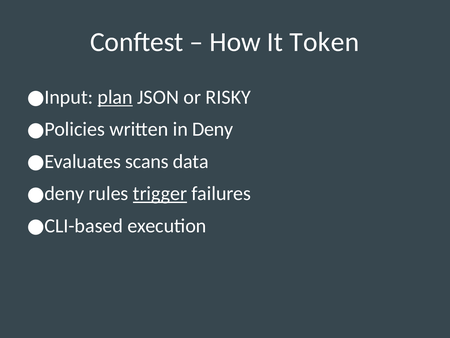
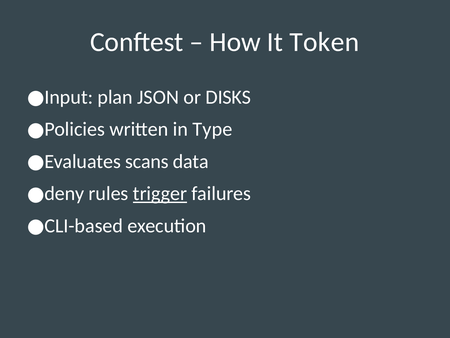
plan underline: present -> none
RISKY: RISKY -> DISKS
Deny: Deny -> Type
